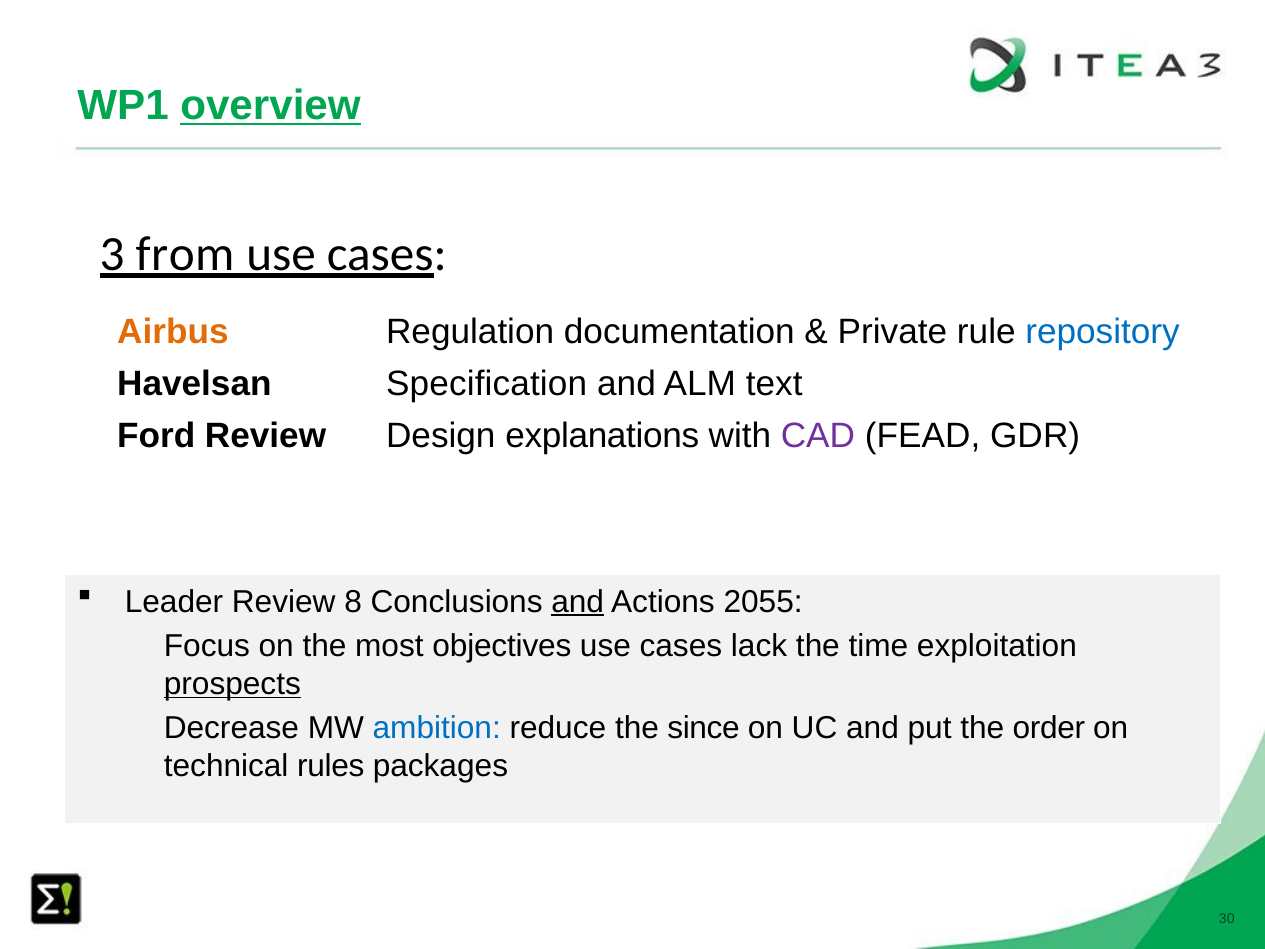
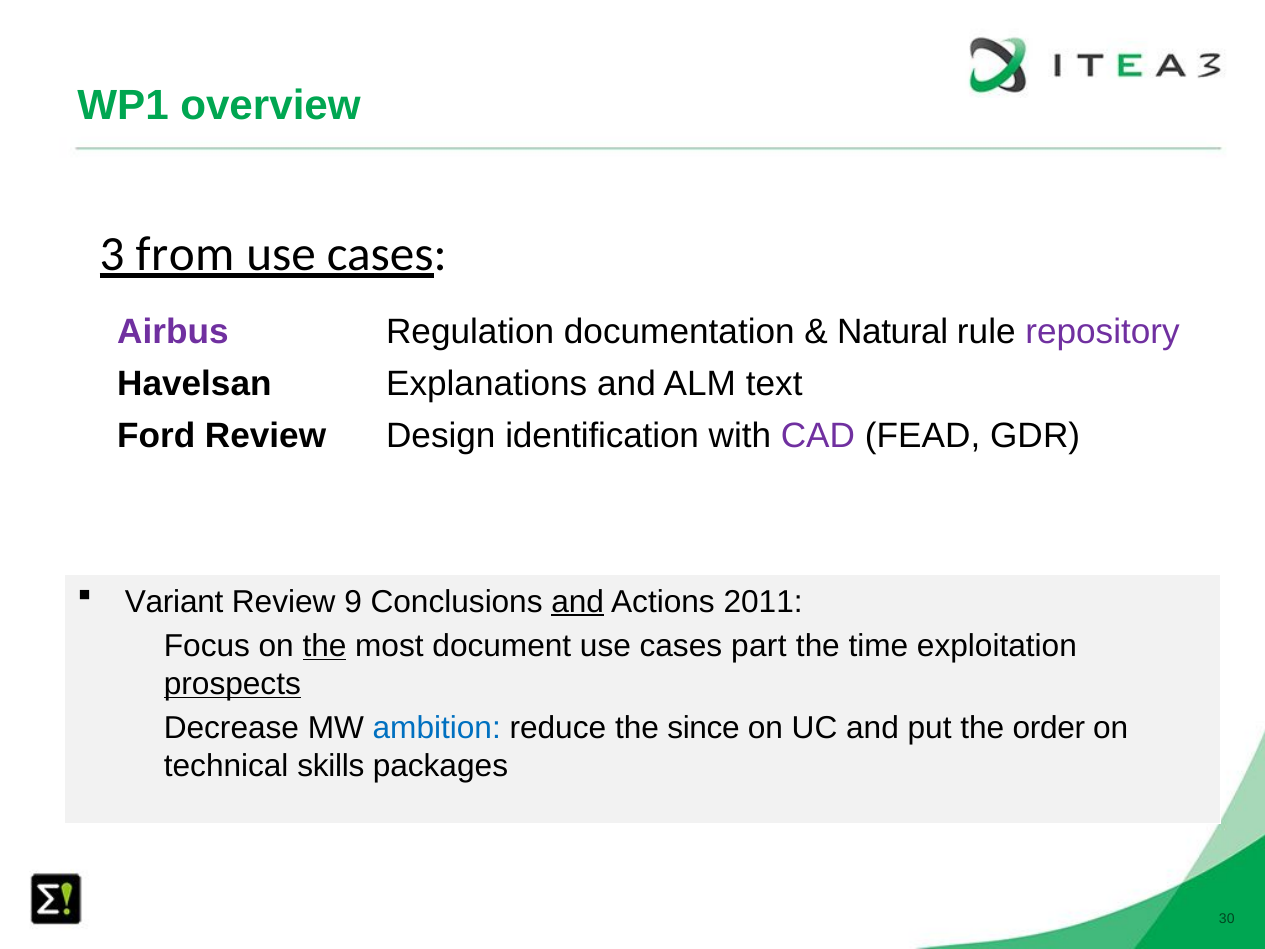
overview underline: present -> none
Airbus colour: orange -> purple
Private: Private -> Natural
repository colour: blue -> purple
Specification: Specification -> Explanations
explanations: explanations -> identification
Leader: Leader -> Variant
8: 8 -> 9
2055: 2055 -> 2011
the at (324, 646) underline: none -> present
objectives: objectives -> document
lack: lack -> part
rules: rules -> skills
